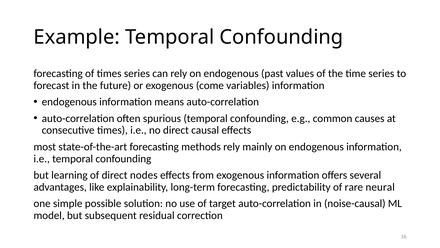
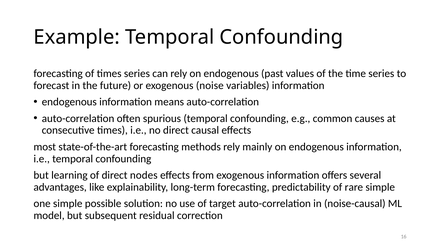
come: come -> noise
rare neural: neural -> simple
